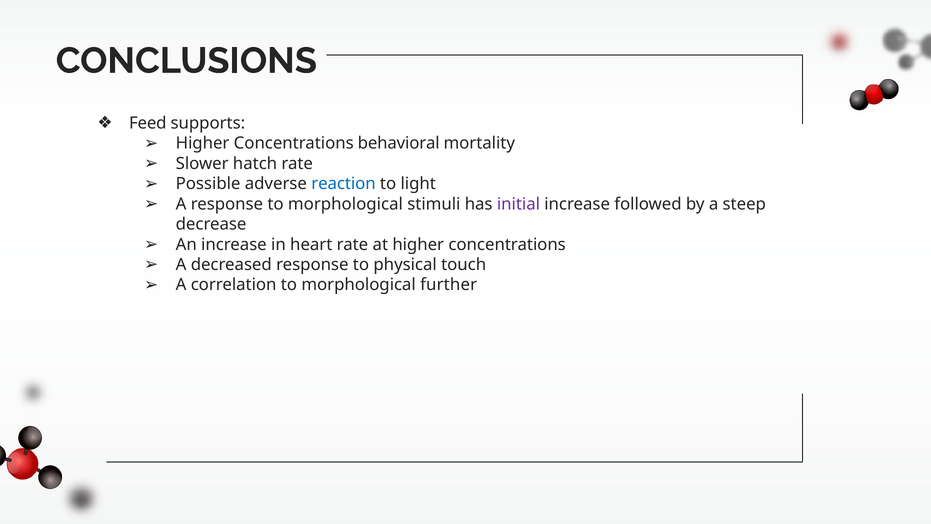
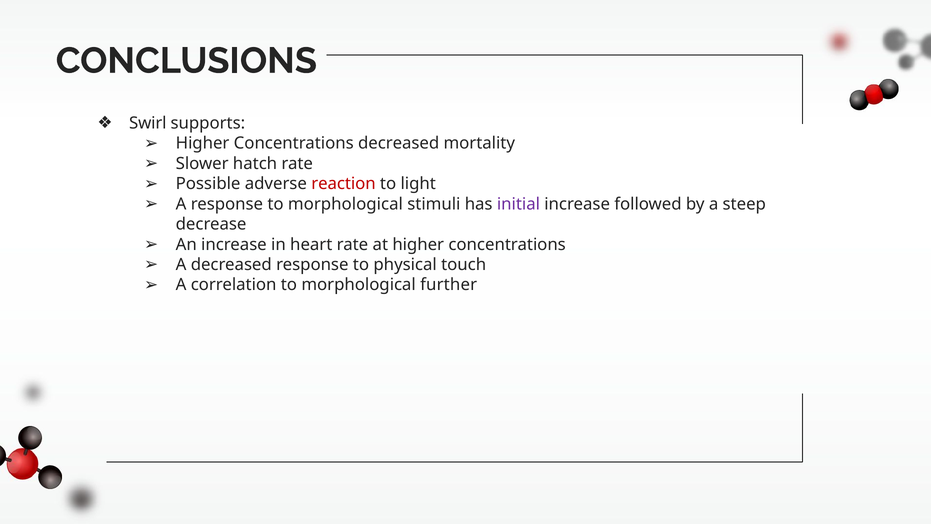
Feed: Feed -> Swirl
Concentrations behavioral: behavioral -> decreased
reaction colour: blue -> red
